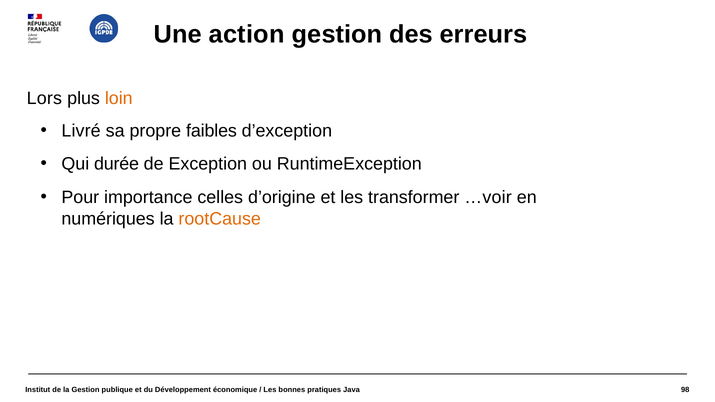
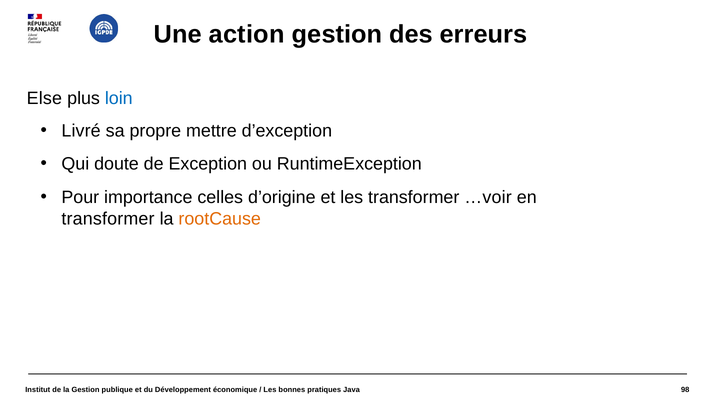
Lors: Lors -> Else
loin colour: orange -> blue
faibles: faibles -> mettre
durée: durée -> doute
numériques at (108, 219): numériques -> transformer
